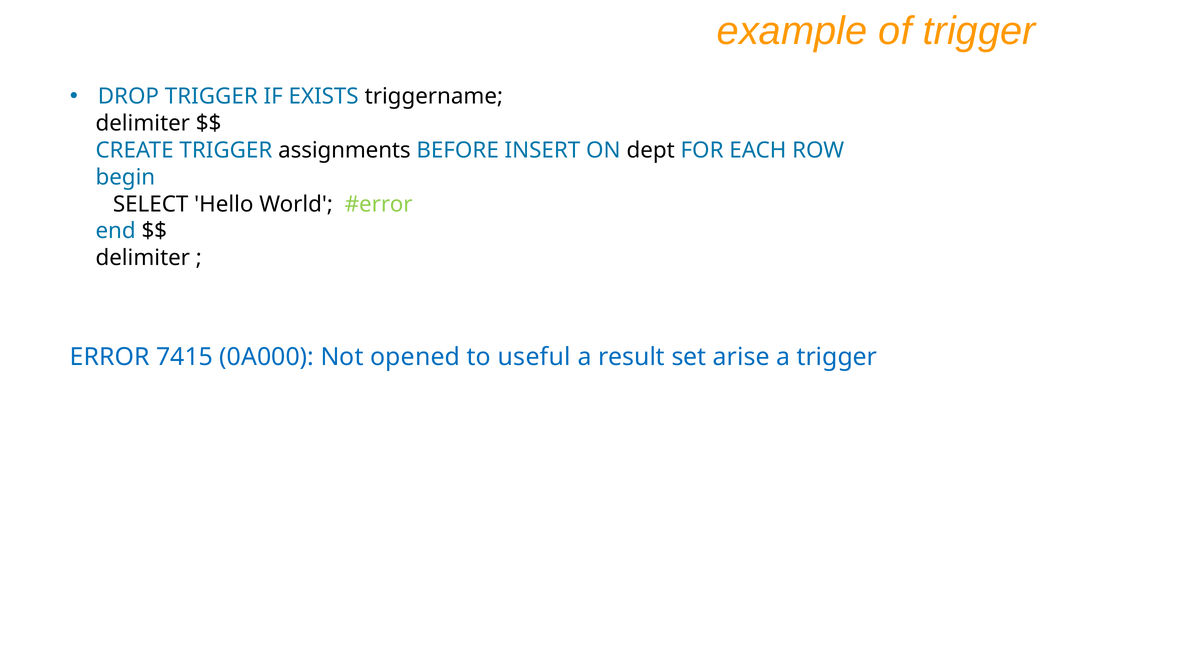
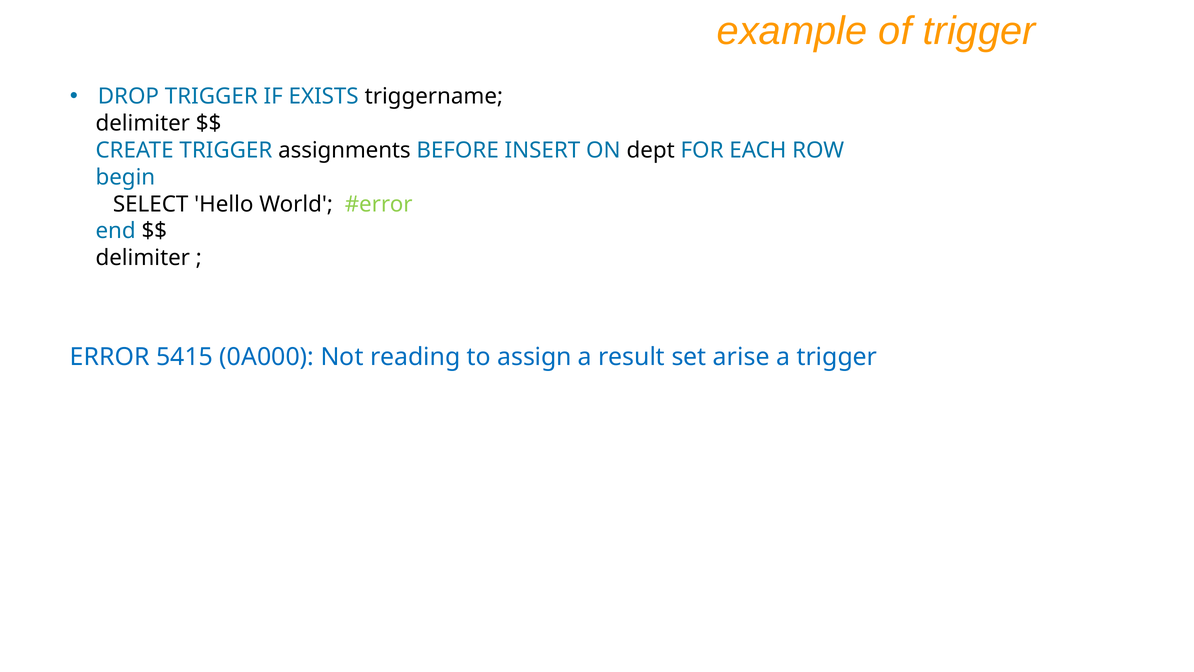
7415: 7415 -> 5415
opened: opened -> reading
useful: useful -> assign
